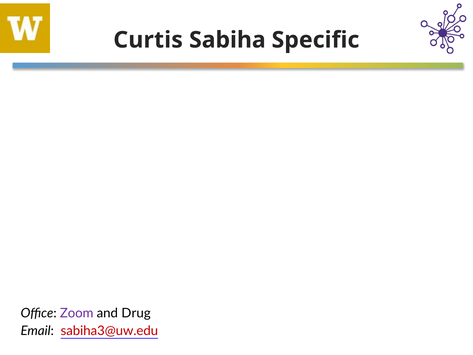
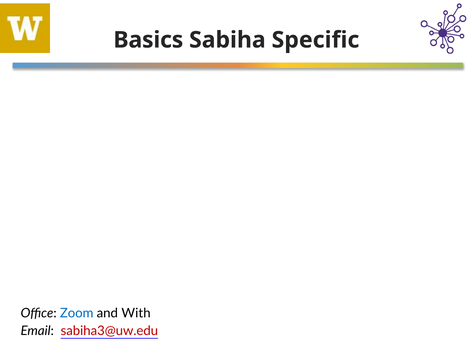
Curtis: Curtis -> Basics
Zoom colour: purple -> blue
Drug: Drug -> With
